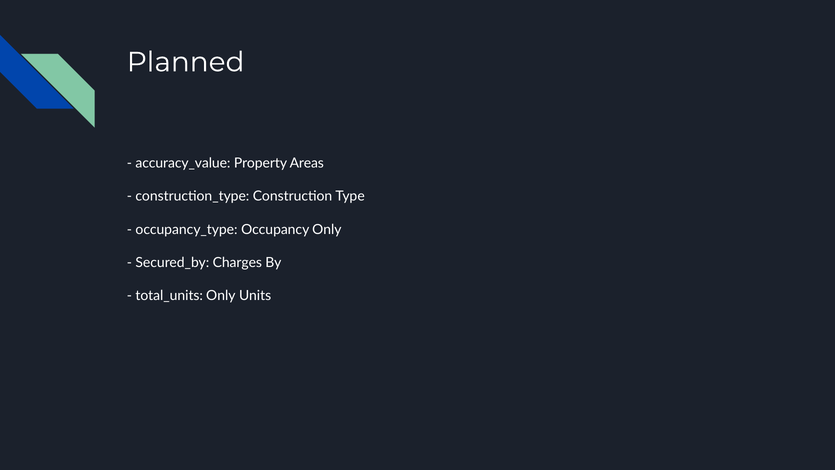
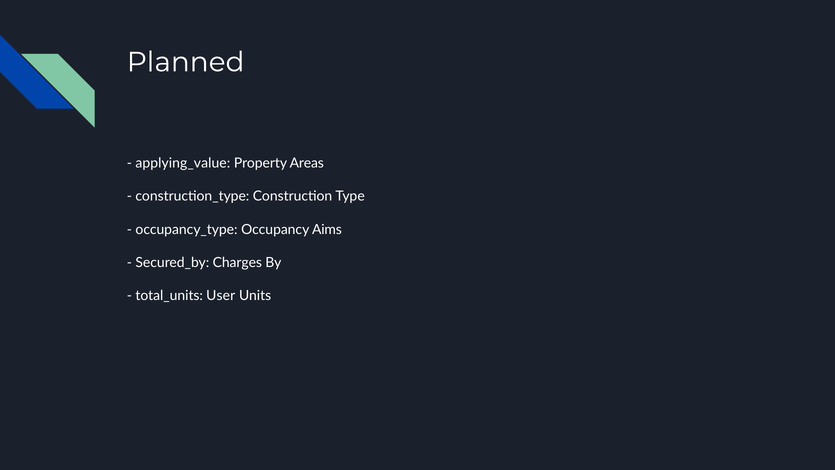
accuracy_value: accuracy_value -> applying_value
Occupancy Only: Only -> Aims
total_units Only: Only -> User
